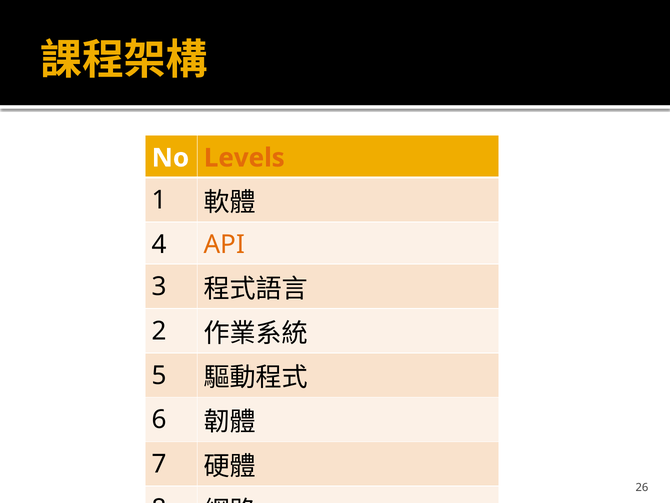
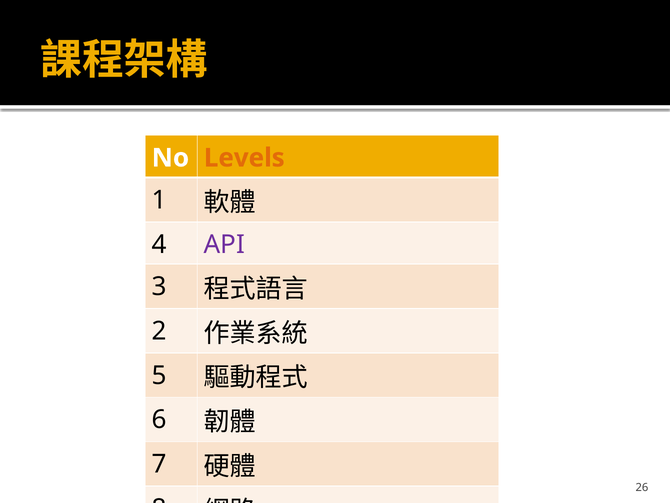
API colour: orange -> purple
